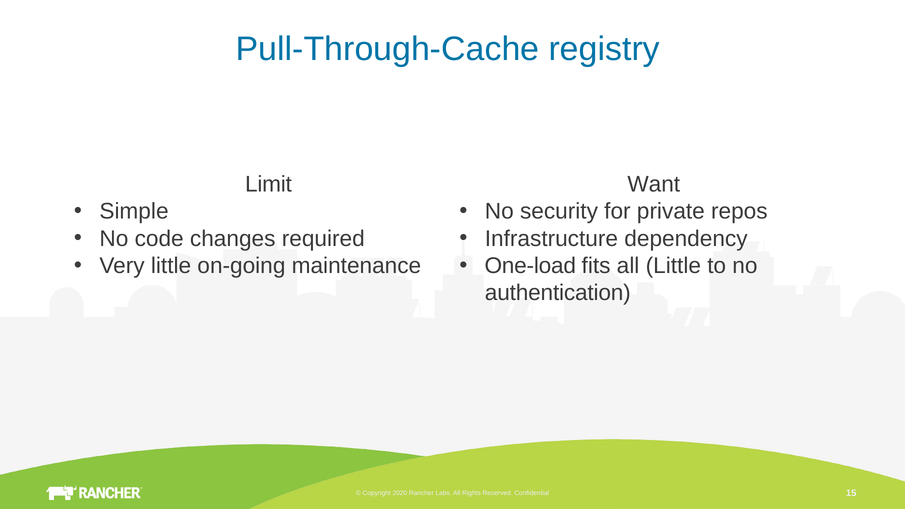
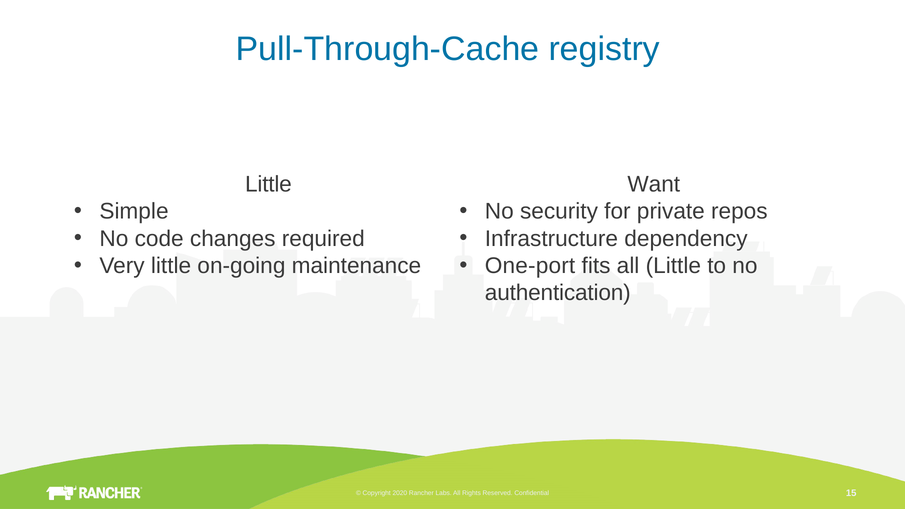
Limit at (268, 184): Limit -> Little
One-load: One-load -> One-port
